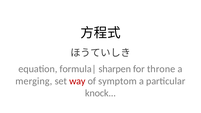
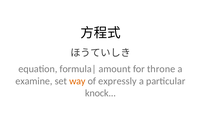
sharpen: sharpen -> amount
merging: merging -> examine
way colour: red -> orange
symptom: symptom -> expressly
